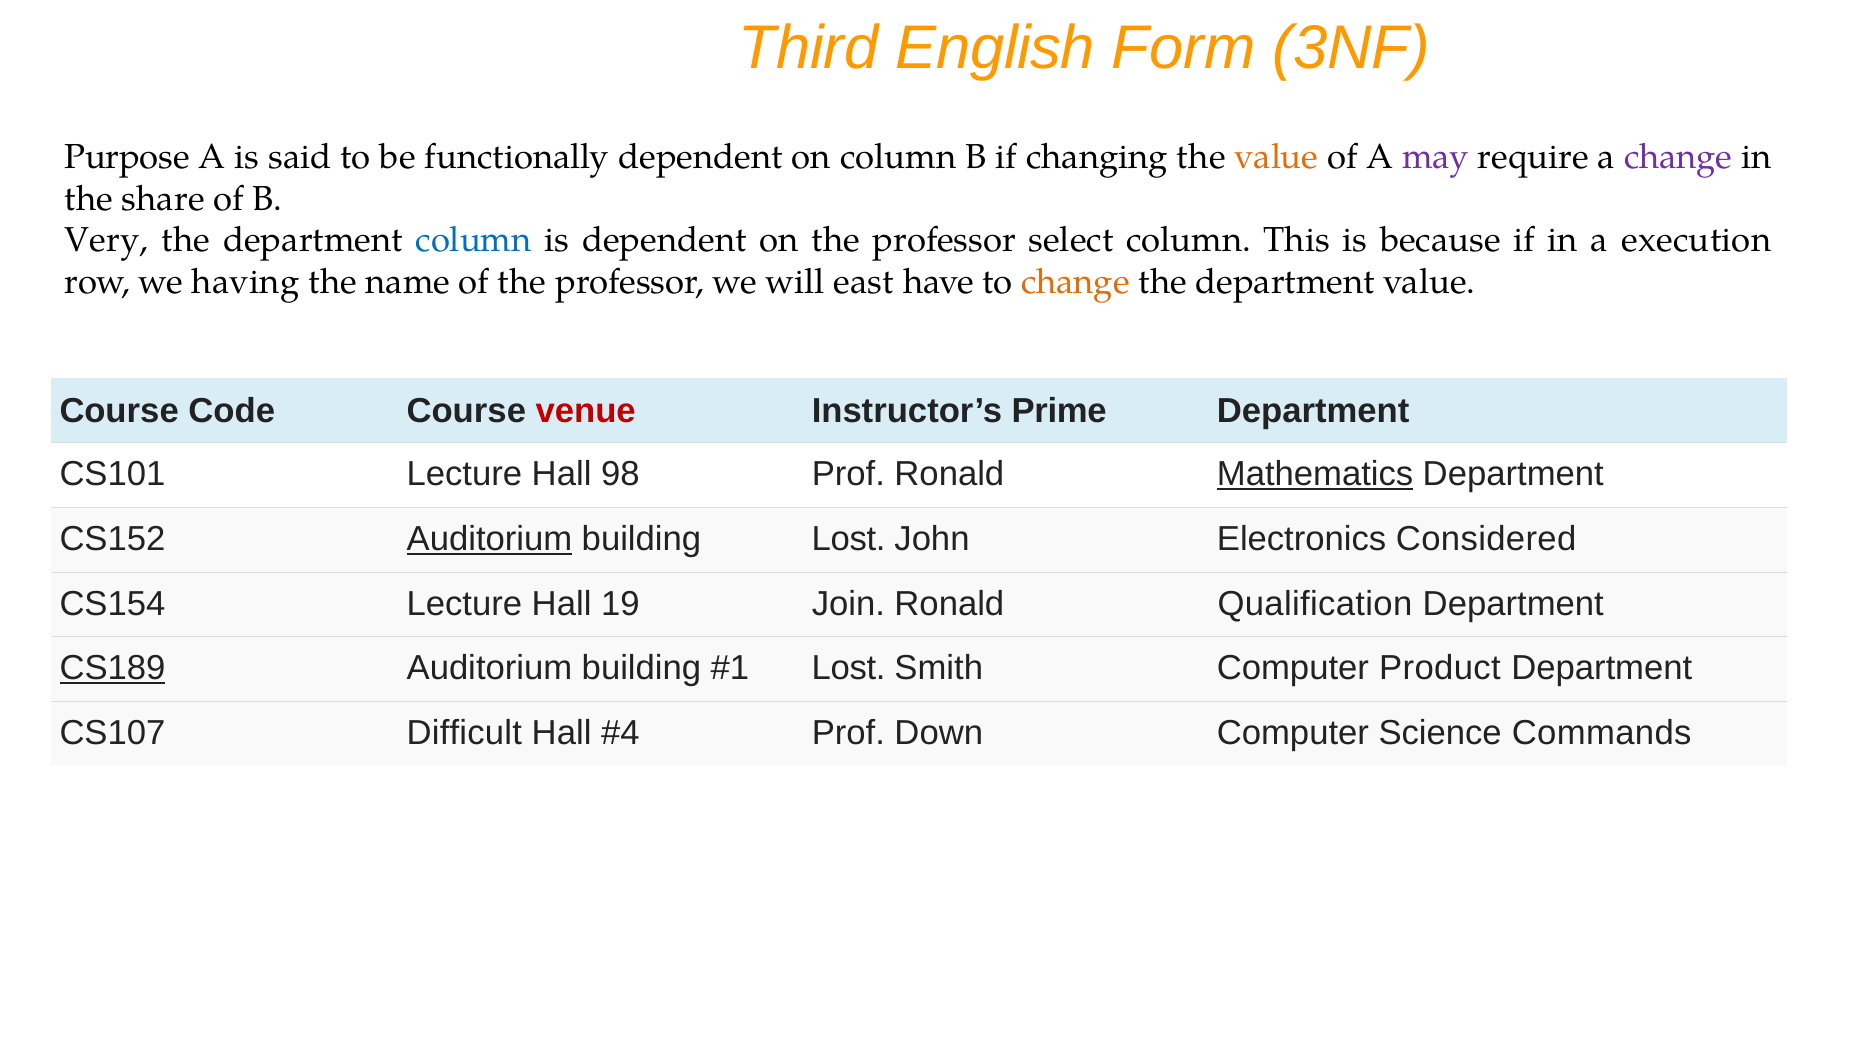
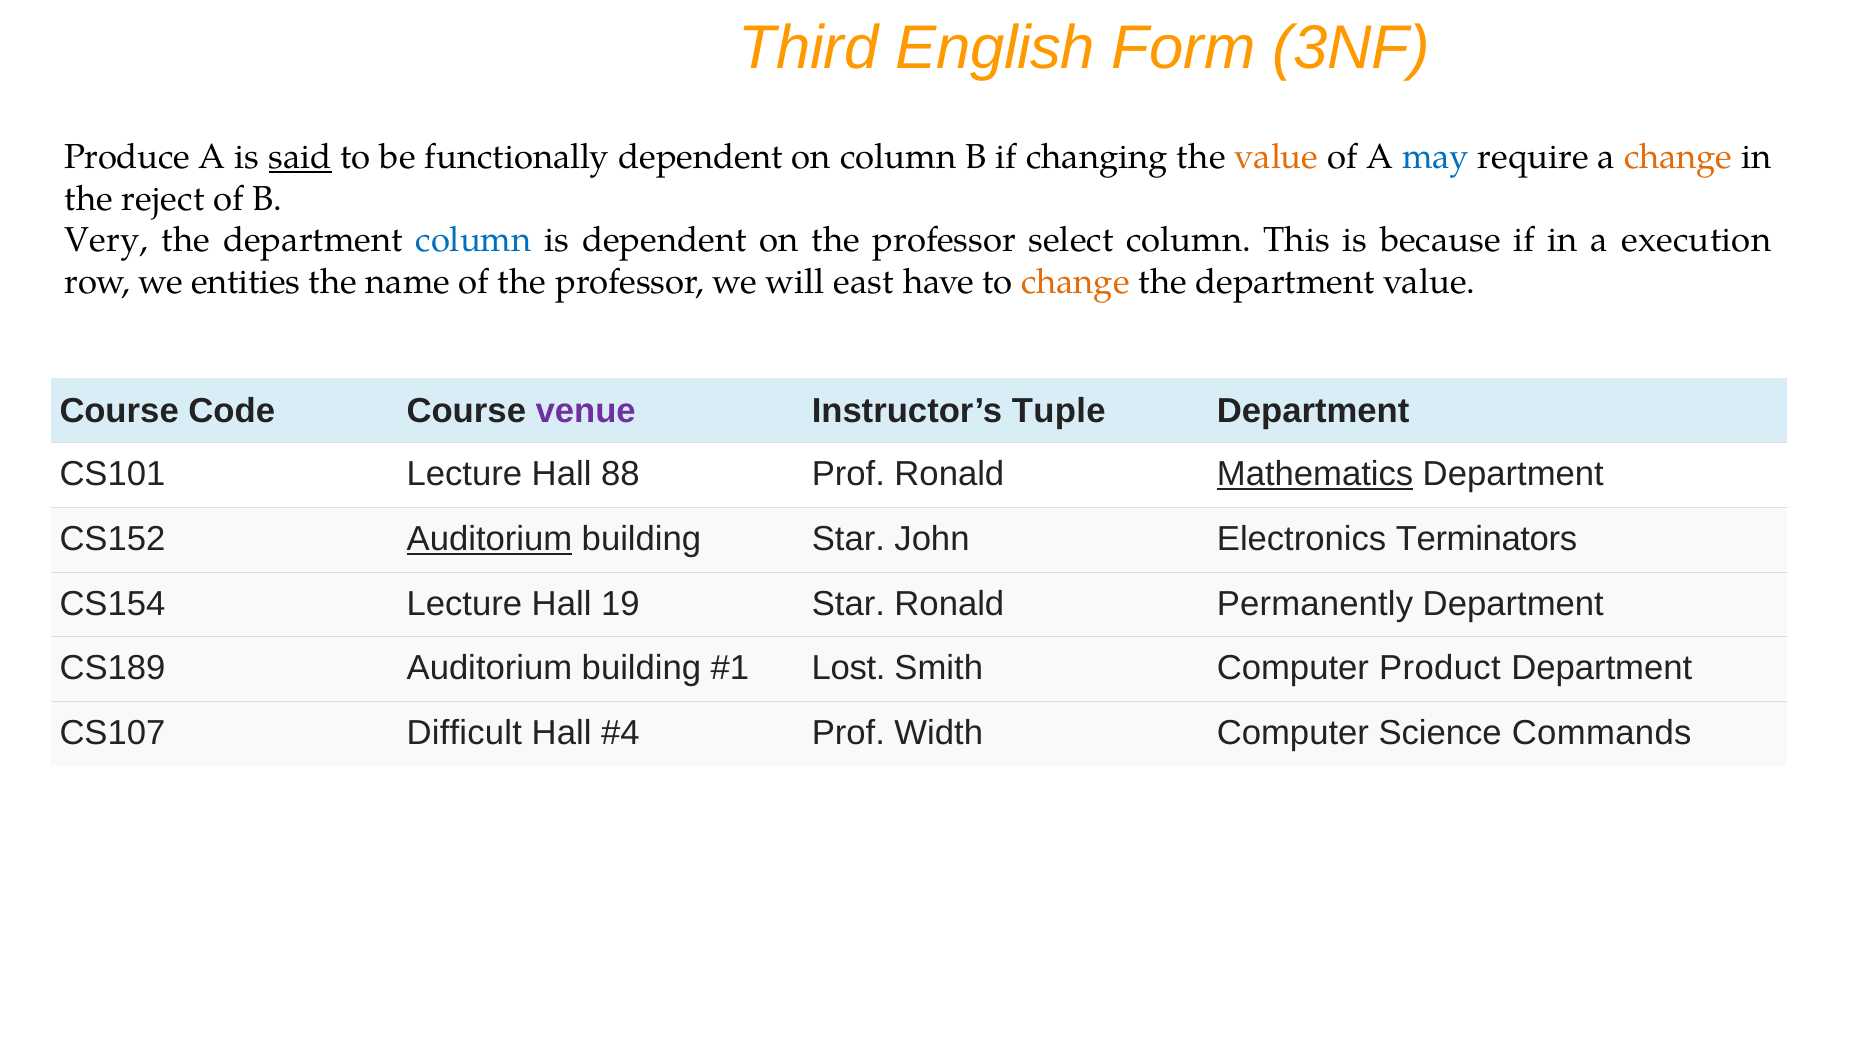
Purpose: Purpose -> Produce
said underline: none -> present
may colour: purple -> blue
change at (1678, 157) colour: purple -> orange
share: share -> reject
having: having -> entities
venue colour: red -> purple
Prime: Prime -> Tuple
98: 98 -> 88
building Lost: Lost -> Star
Considered: Considered -> Terminators
19 Join: Join -> Star
Qualification: Qualification -> Permanently
CS189 underline: present -> none
Down: Down -> Width
